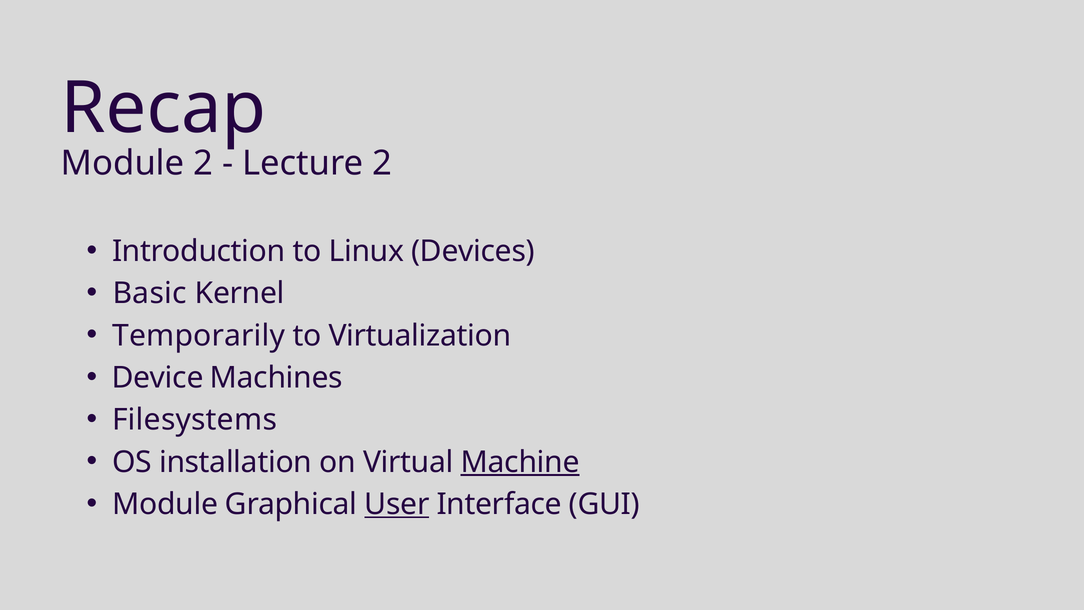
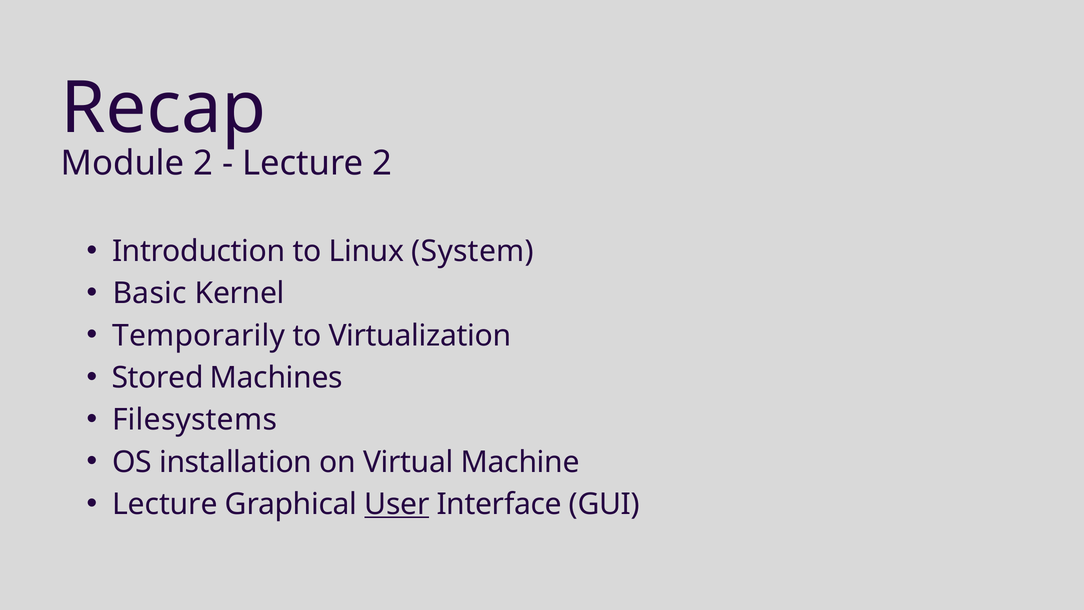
Devices: Devices -> System
Device: Device -> Stored
Machine underline: present -> none
Module at (165, 504): Module -> Lecture
